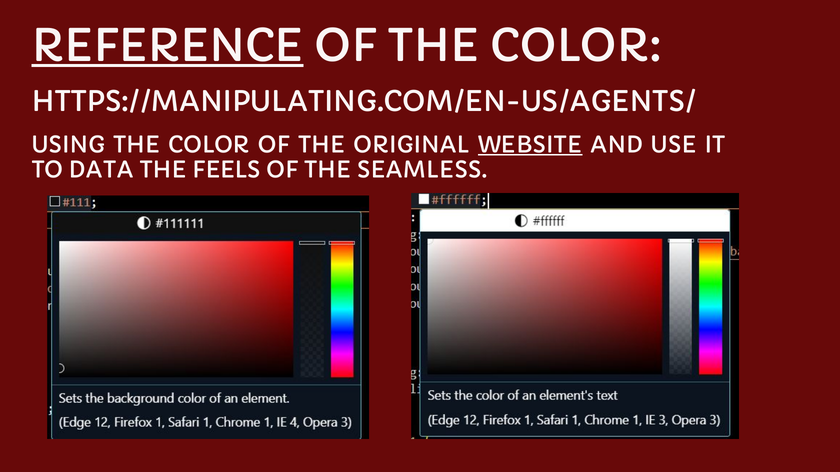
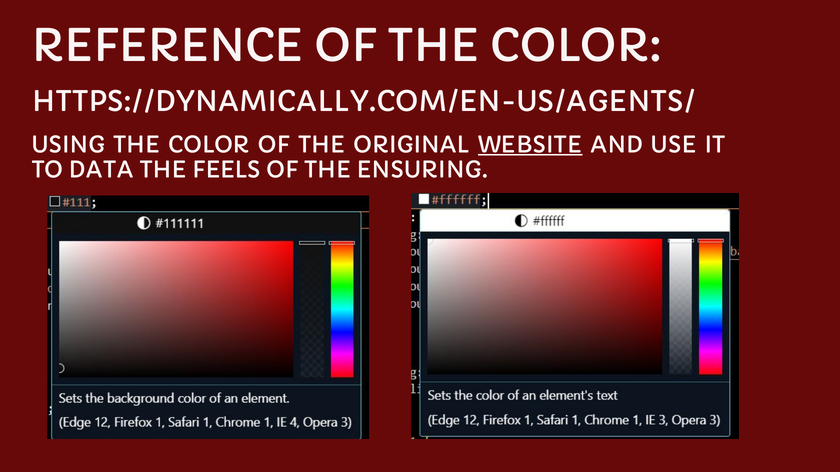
REFERENCE underline: present -> none
HTTPS://MANIPULATING.COM/EN-US/AGENTS/: HTTPS://MANIPULATING.COM/EN-US/AGENTS/ -> HTTPS://DYNAMICALLY.COM/EN-US/AGENTS/
SEAMLESS: SEAMLESS -> ENSURING
